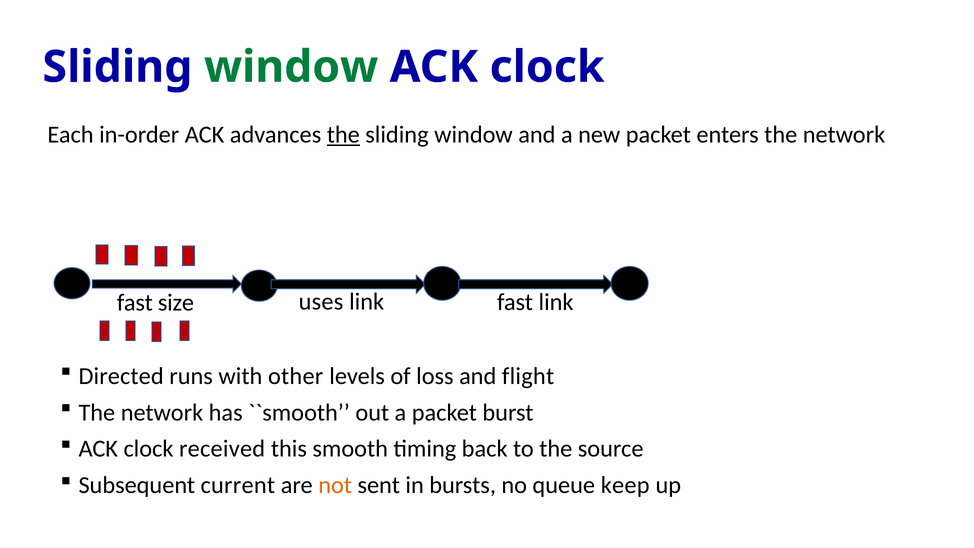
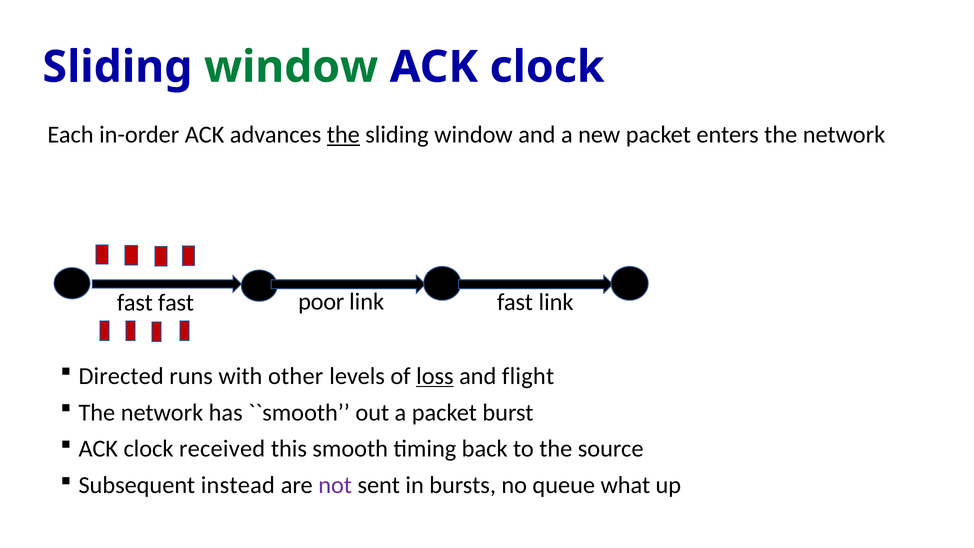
uses: uses -> poor
size at (176, 303): size -> fast
loss underline: none -> present
current: current -> instead
not colour: orange -> purple
keep: keep -> what
